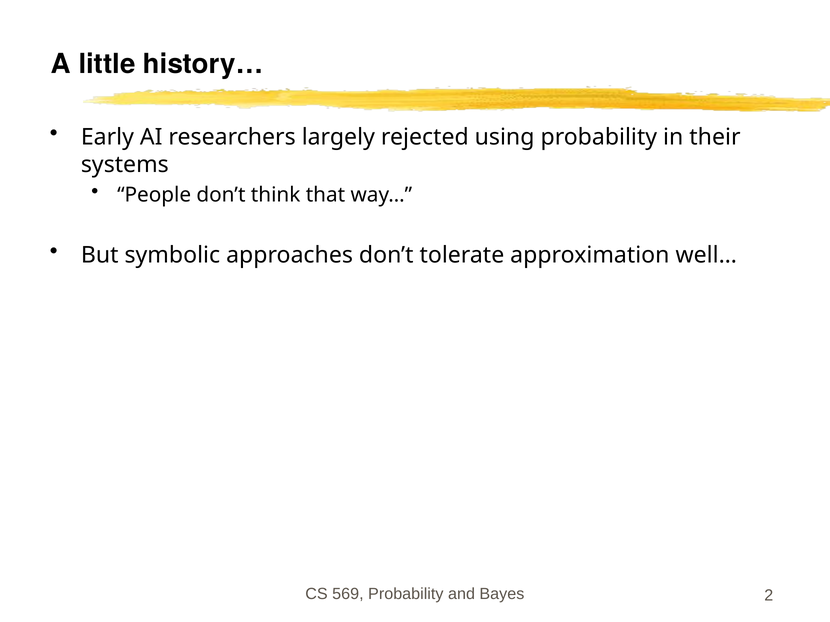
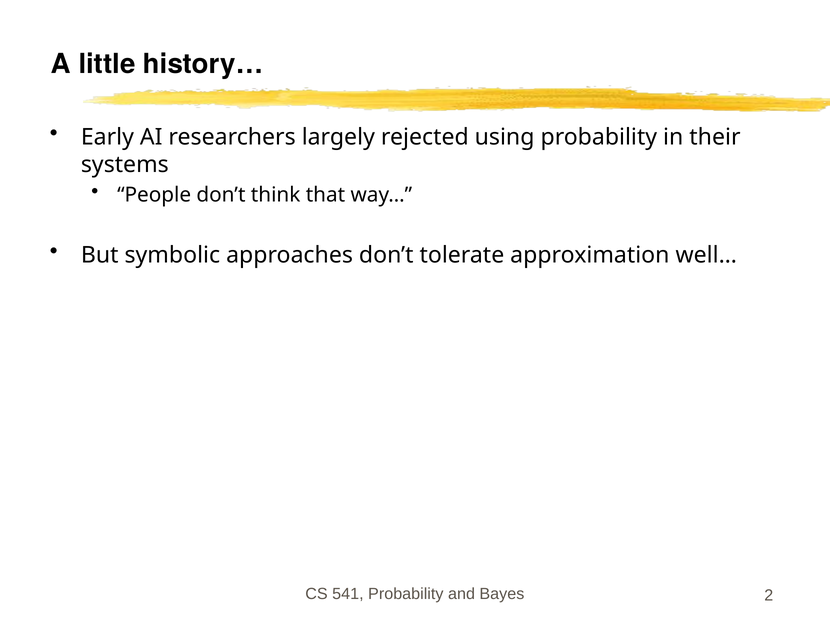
569: 569 -> 541
